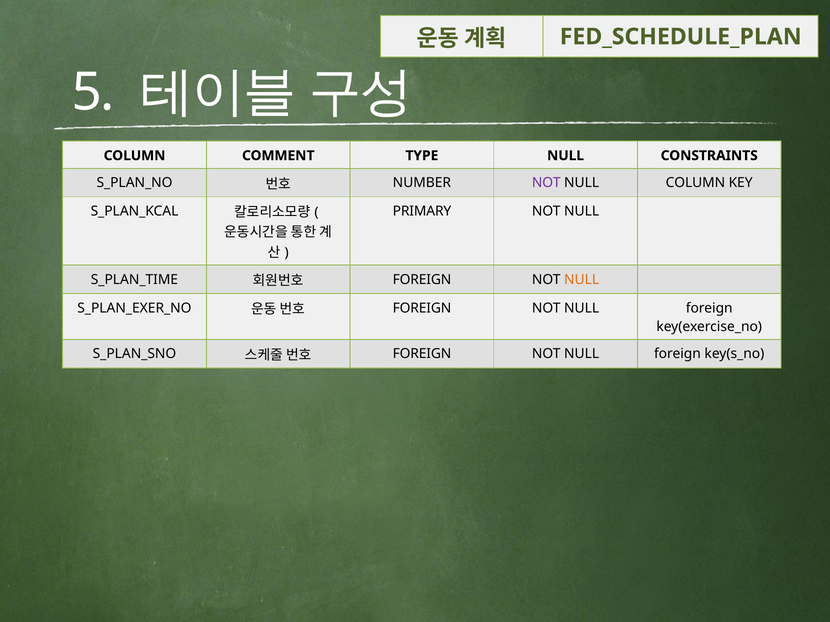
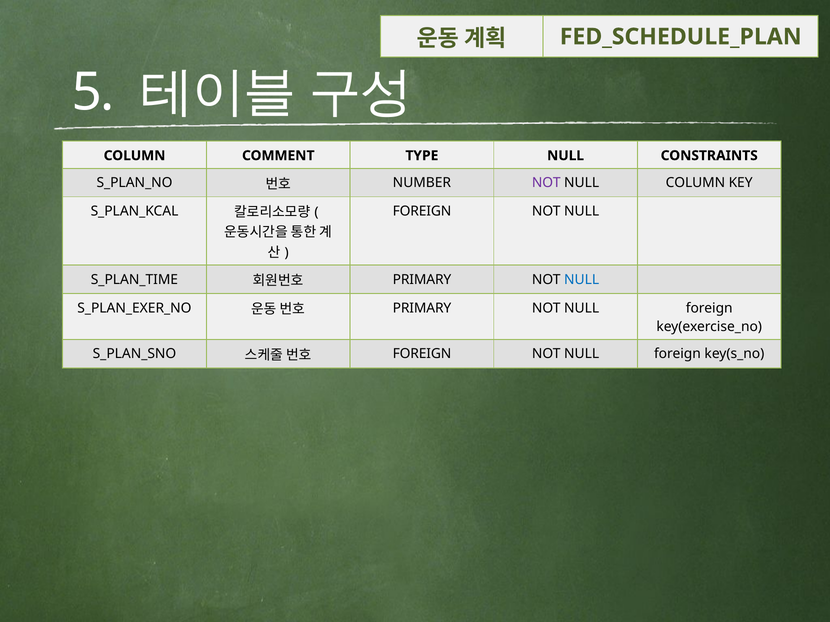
PRIMARY at (422, 211): PRIMARY -> FOREIGN
FOREIGN at (422, 280): FOREIGN -> PRIMARY
NULL at (582, 280) colour: orange -> blue
FOREIGN at (422, 308): FOREIGN -> PRIMARY
